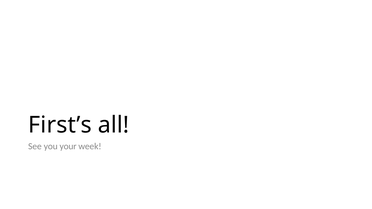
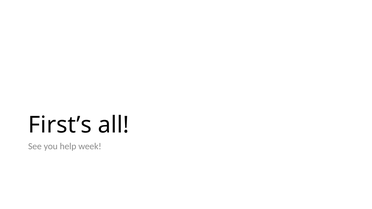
your: your -> help
